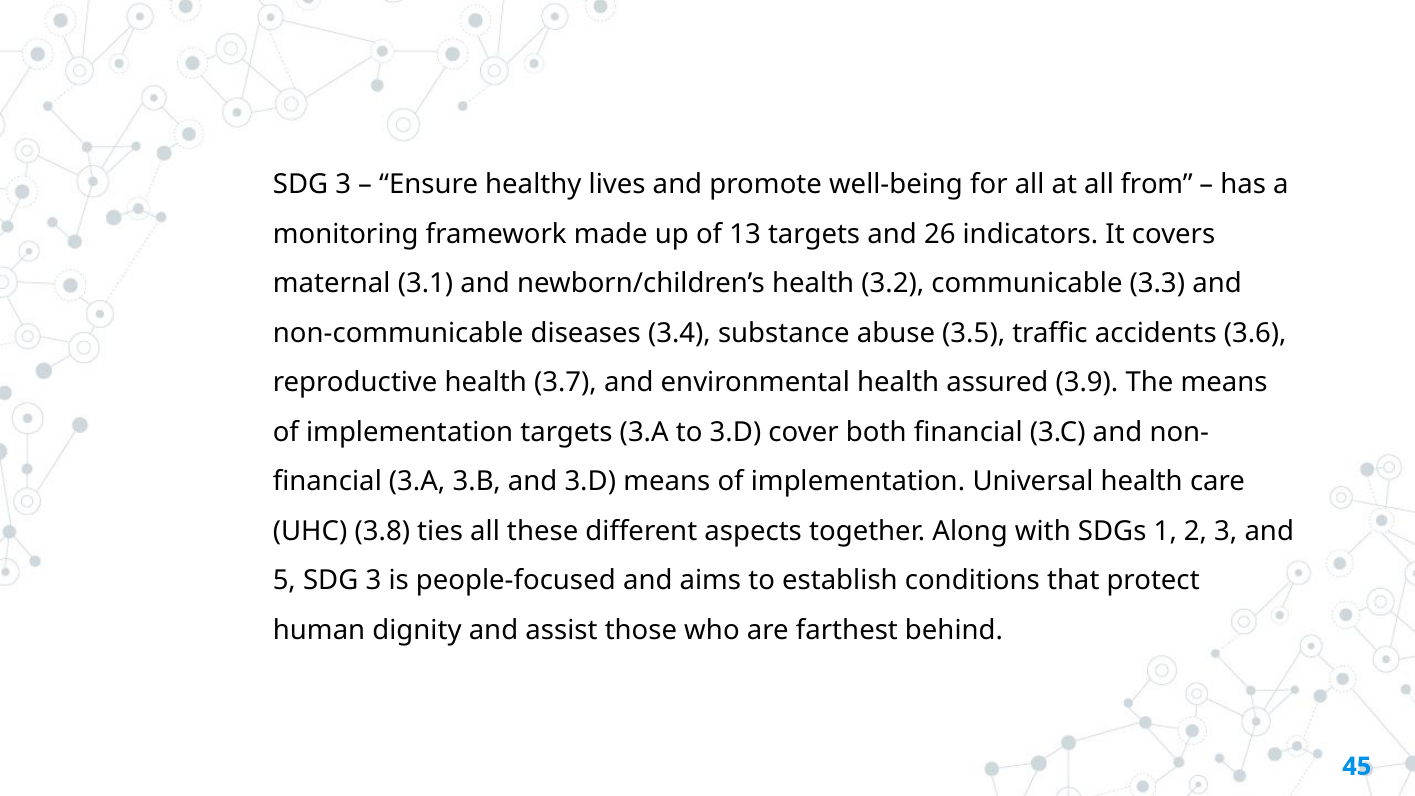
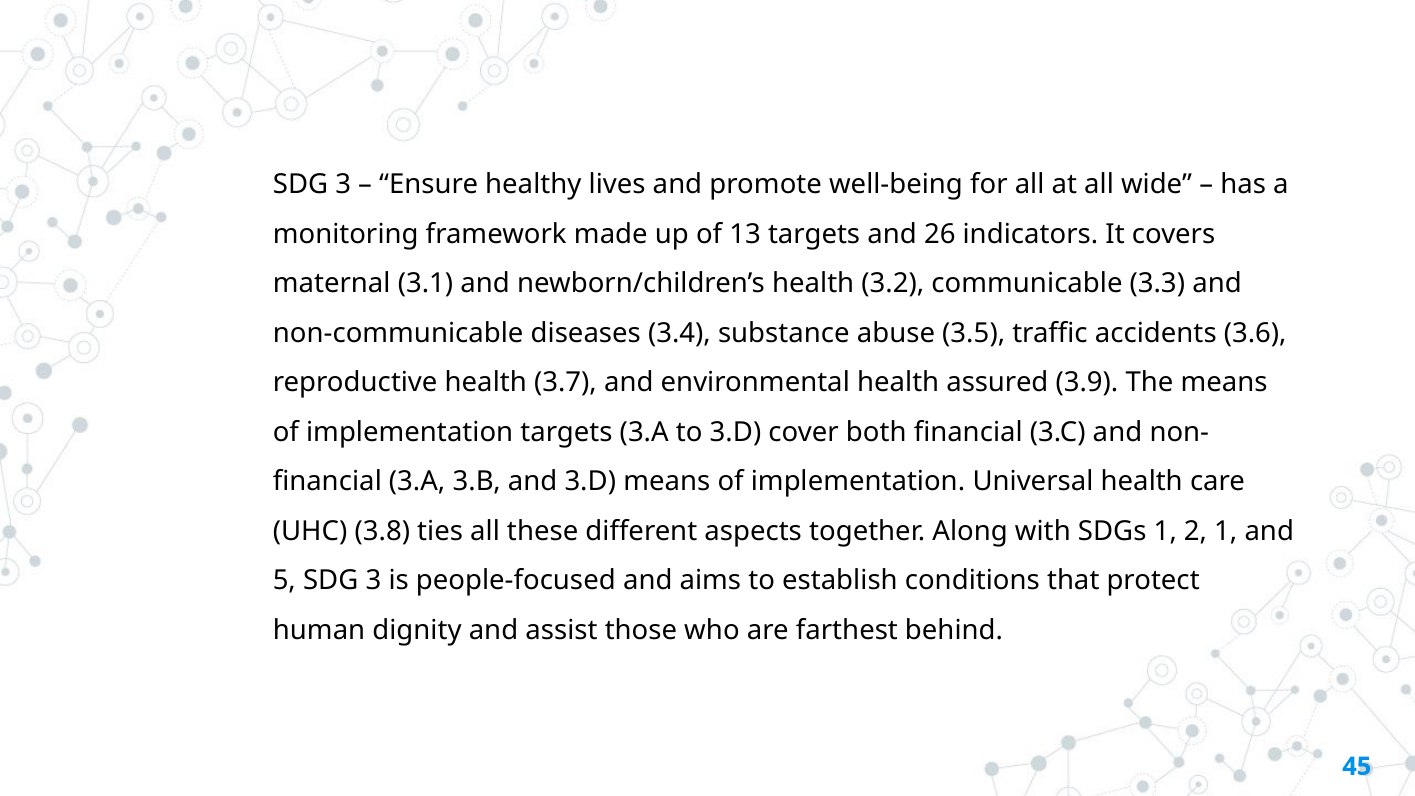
from: from -> wide
2 3: 3 -> 1
